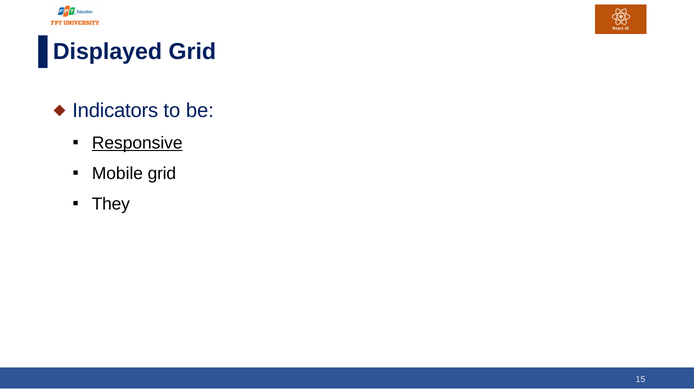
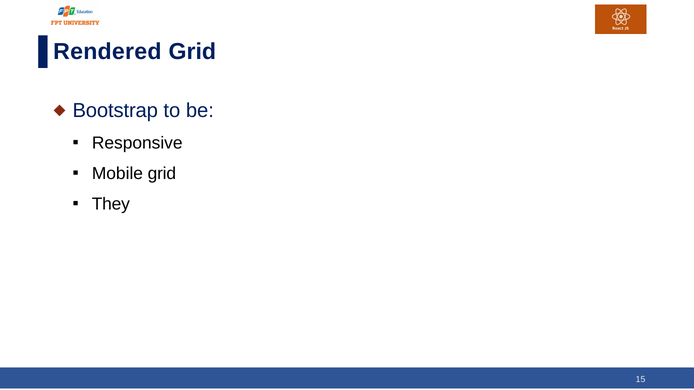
Displayed: Displayed -> Rendered
Indicators: Indicators -> Bootstrap
Responsive underline: present -> none
